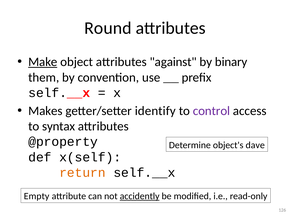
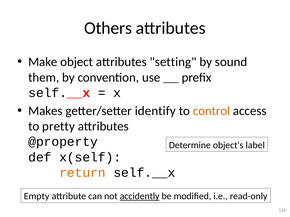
Round: Round -> Others
Make underline: present -> none
against: against -> setting
binary: binary -> sound
control colour: purple -> orange
syntax: syntax -> pretty
dave: dave -> label
